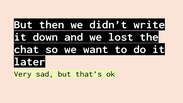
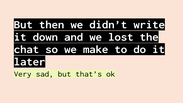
want: want -> make
